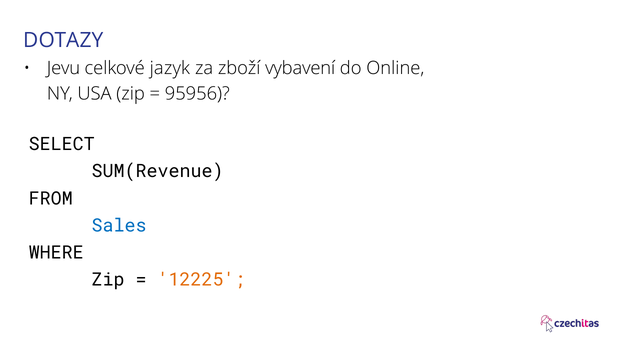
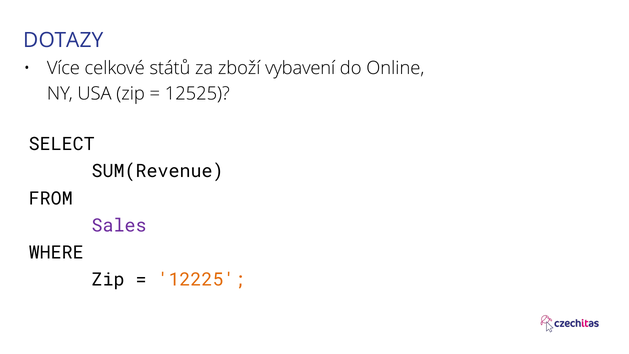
Jevu: Jevu -> Více
jazyk: jazyk -> států
95956: 95956 -> 12525
Sales colour: blue -> purple
